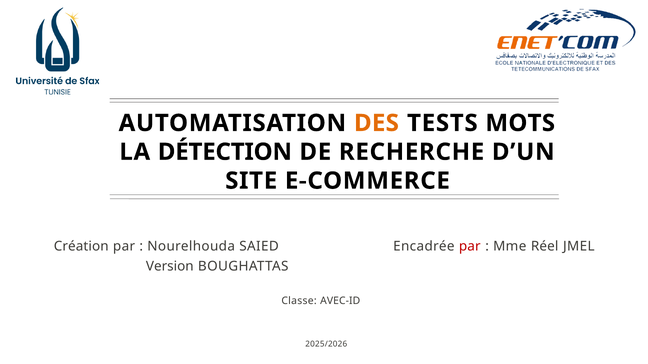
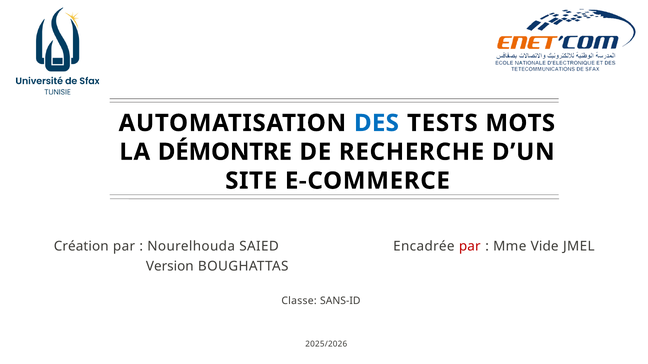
DES colour: orange -> blue
DÉTECTION: DÉTECTION -> DÉMONTRE
Réel: Réel -> Vide
AVEC-ID: AVEC-ID -> SANS-ID
